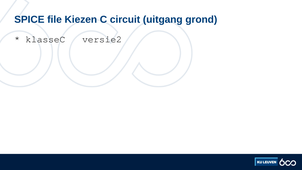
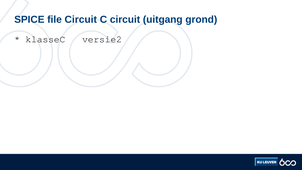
file Kiezen: Kiezen -> Circuit
